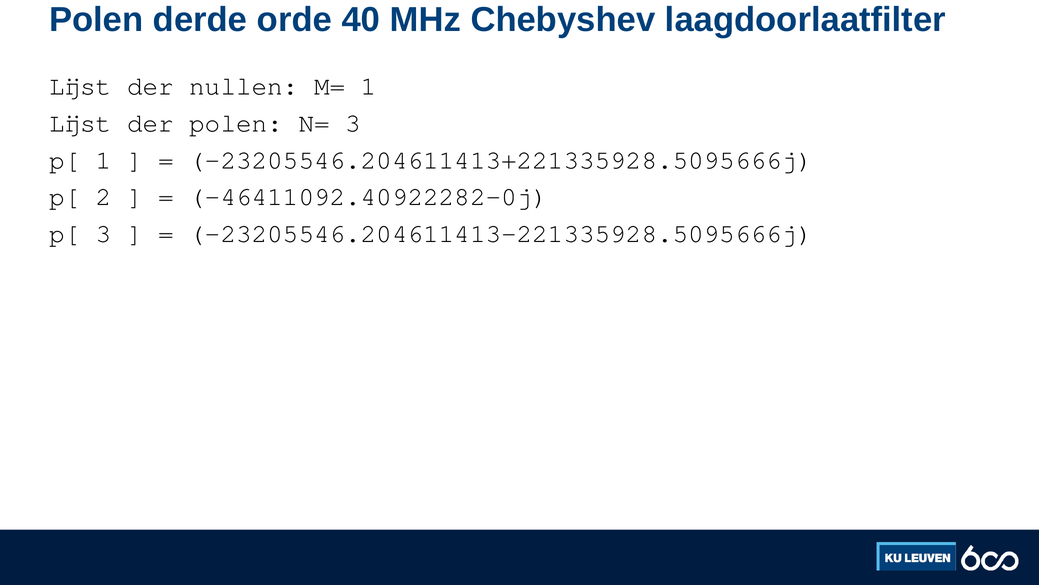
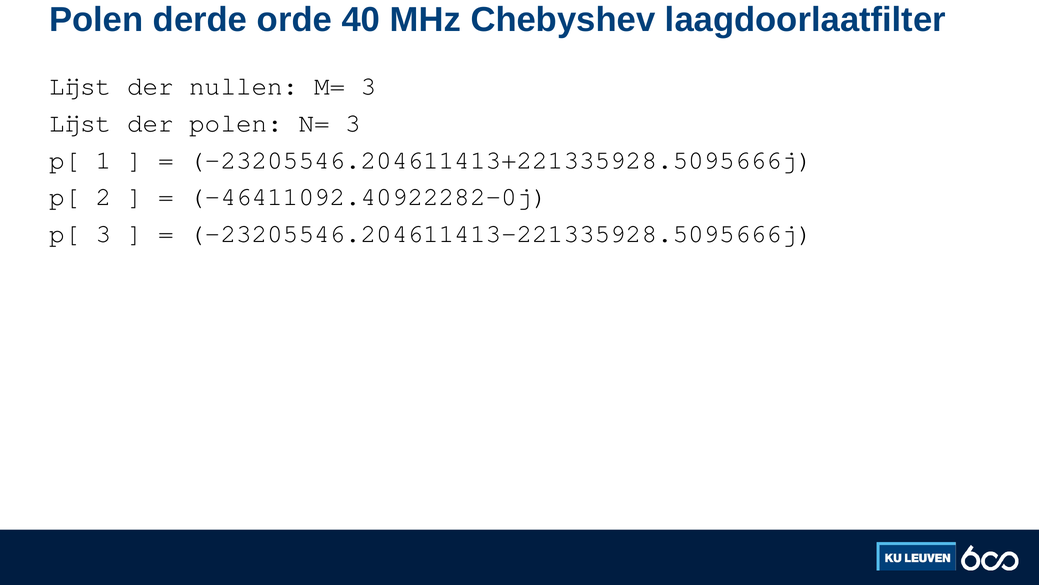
M= 1: 1 -> 3
